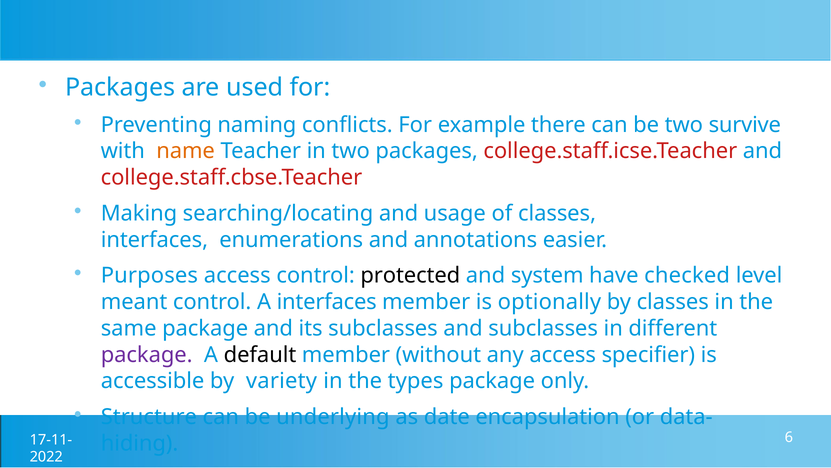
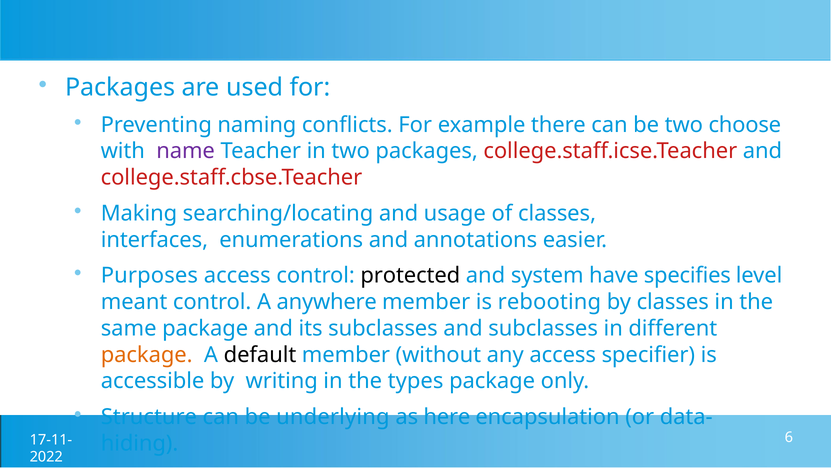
survive: survive -> choose
name colour: orange -> purple
checked: checked -> specifies
A interfaces: interfaces -> anywhere
optionally: optionally -> rebooting
package at (147, 355) colour: purple -> orange
variety: variety -> writing
date: date -> here
